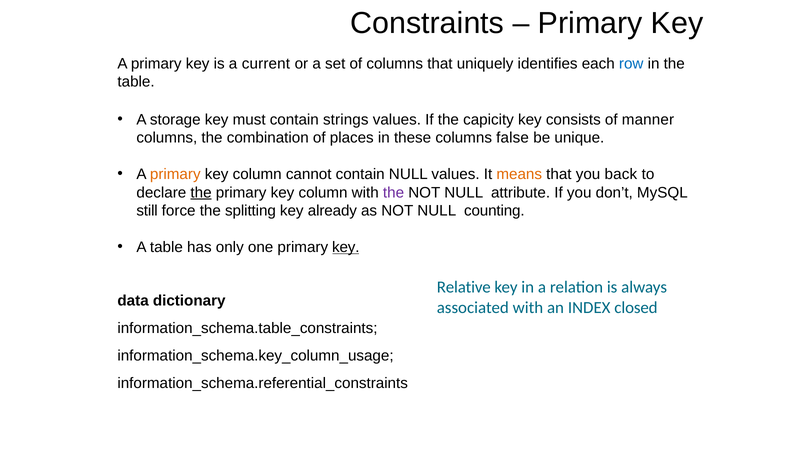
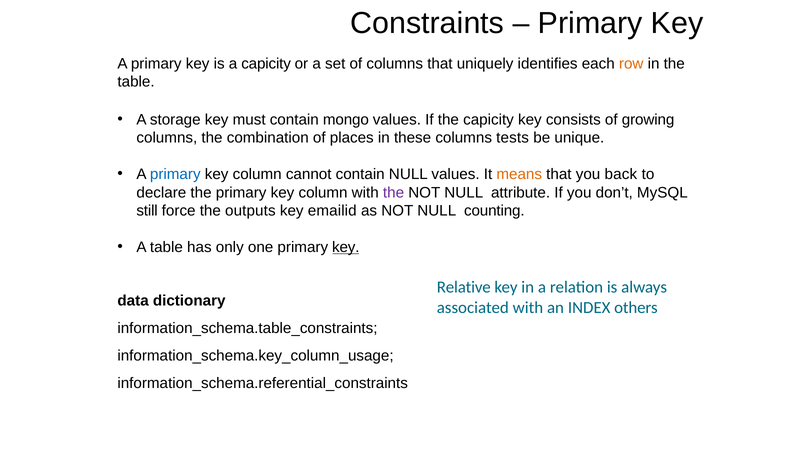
a current: current -> capicity
row colour: blue -> orange
strings: strings -> mongo
manner: manner -> growing
false: false -> tests
primary at (175, 174) colour: orange -> blue
the at (201, 193) underline: present -> none
splitting: splitting -> outputs
already: already -> emailid
closed: closed -> others
